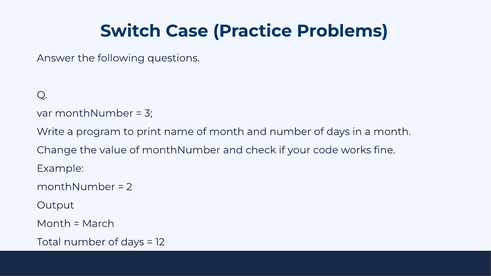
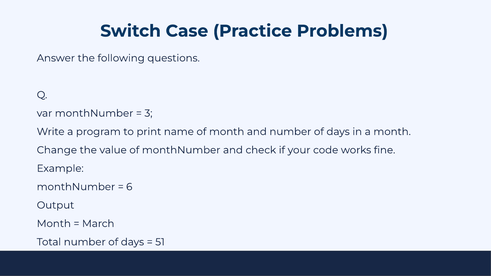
2: 2 -> 6
12: 12 -> 51
